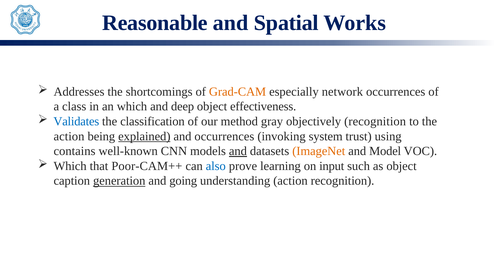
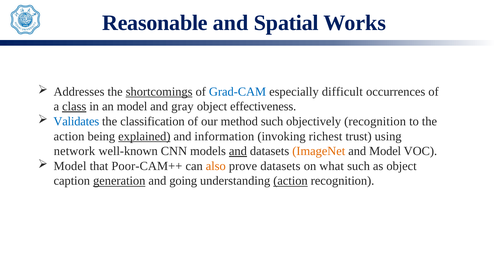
shortcomings underline: none -> present
Grad-CAM colour: orange -> blue
network: network -> difficult
class underline: none -> present
an which: which -> model
deep: deep -> gray
method gray: gray -> such
and occurrences: occurrences -> information
system: system -> richest
contains: contains -> network
Which at (70, 166): Which -> Model
also colour: blue -> orange
prove learning: learning -> datasets
input: input -> what
action at (290, 181) underline: none -> present
